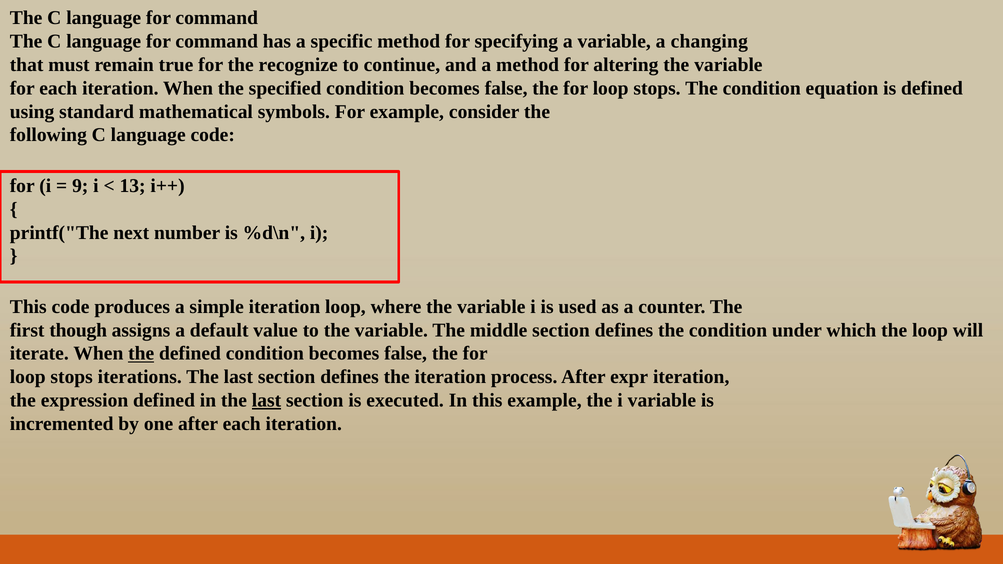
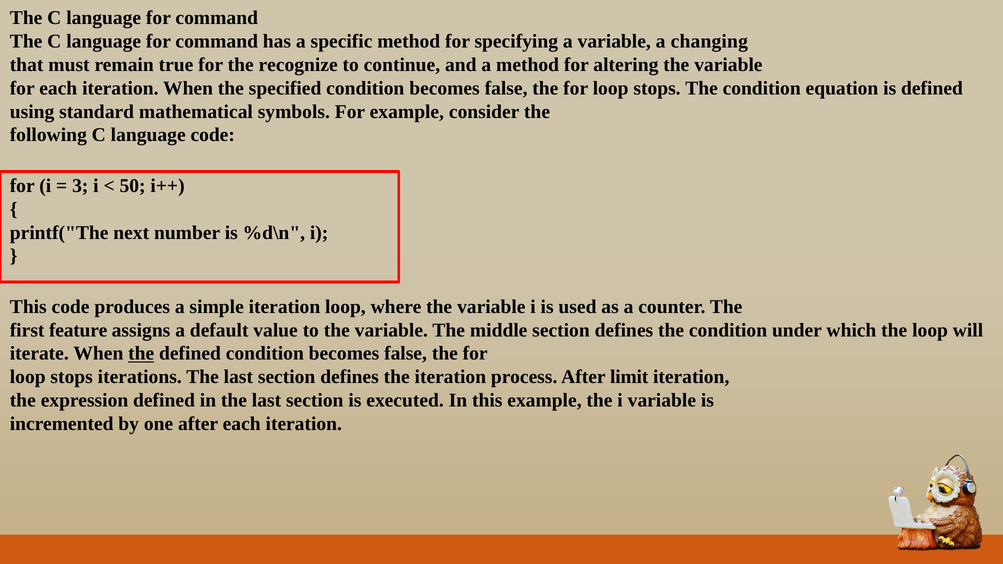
9: 9 -> 3
13: 13 -> 50
though: though -> feature
expr: expr -> limit
last at (267, 400) underline: present -> none
